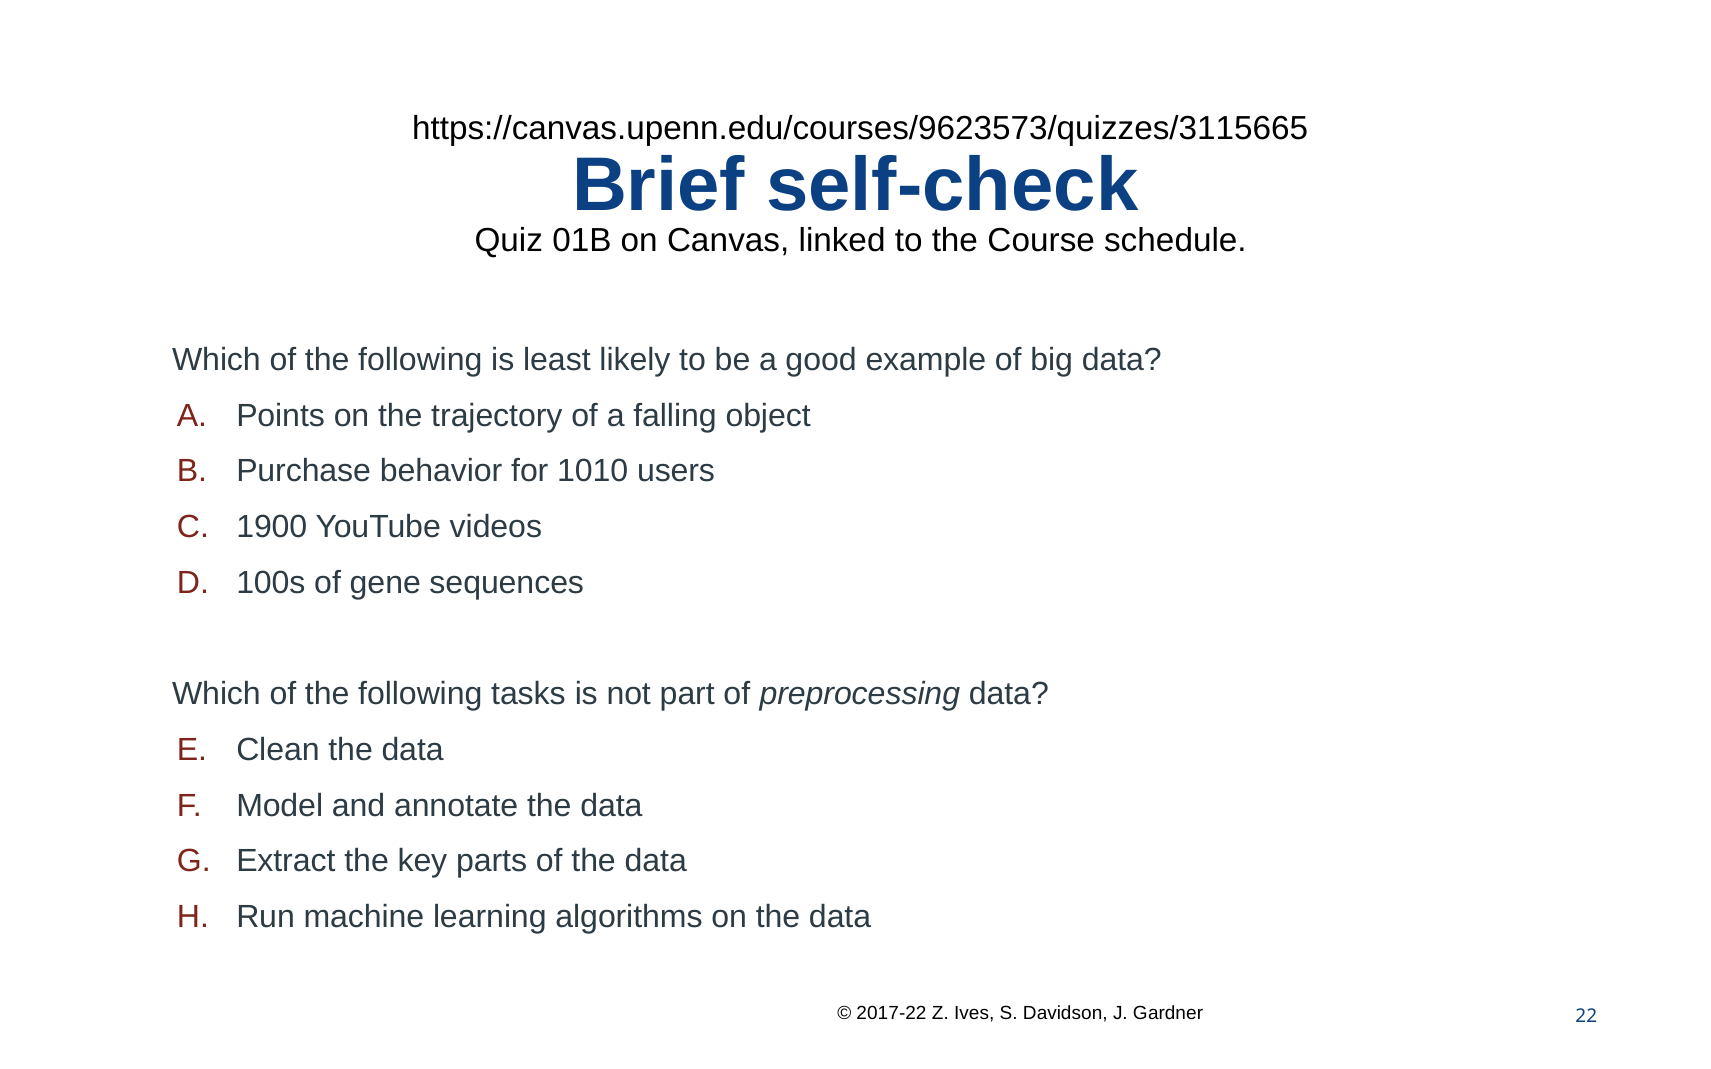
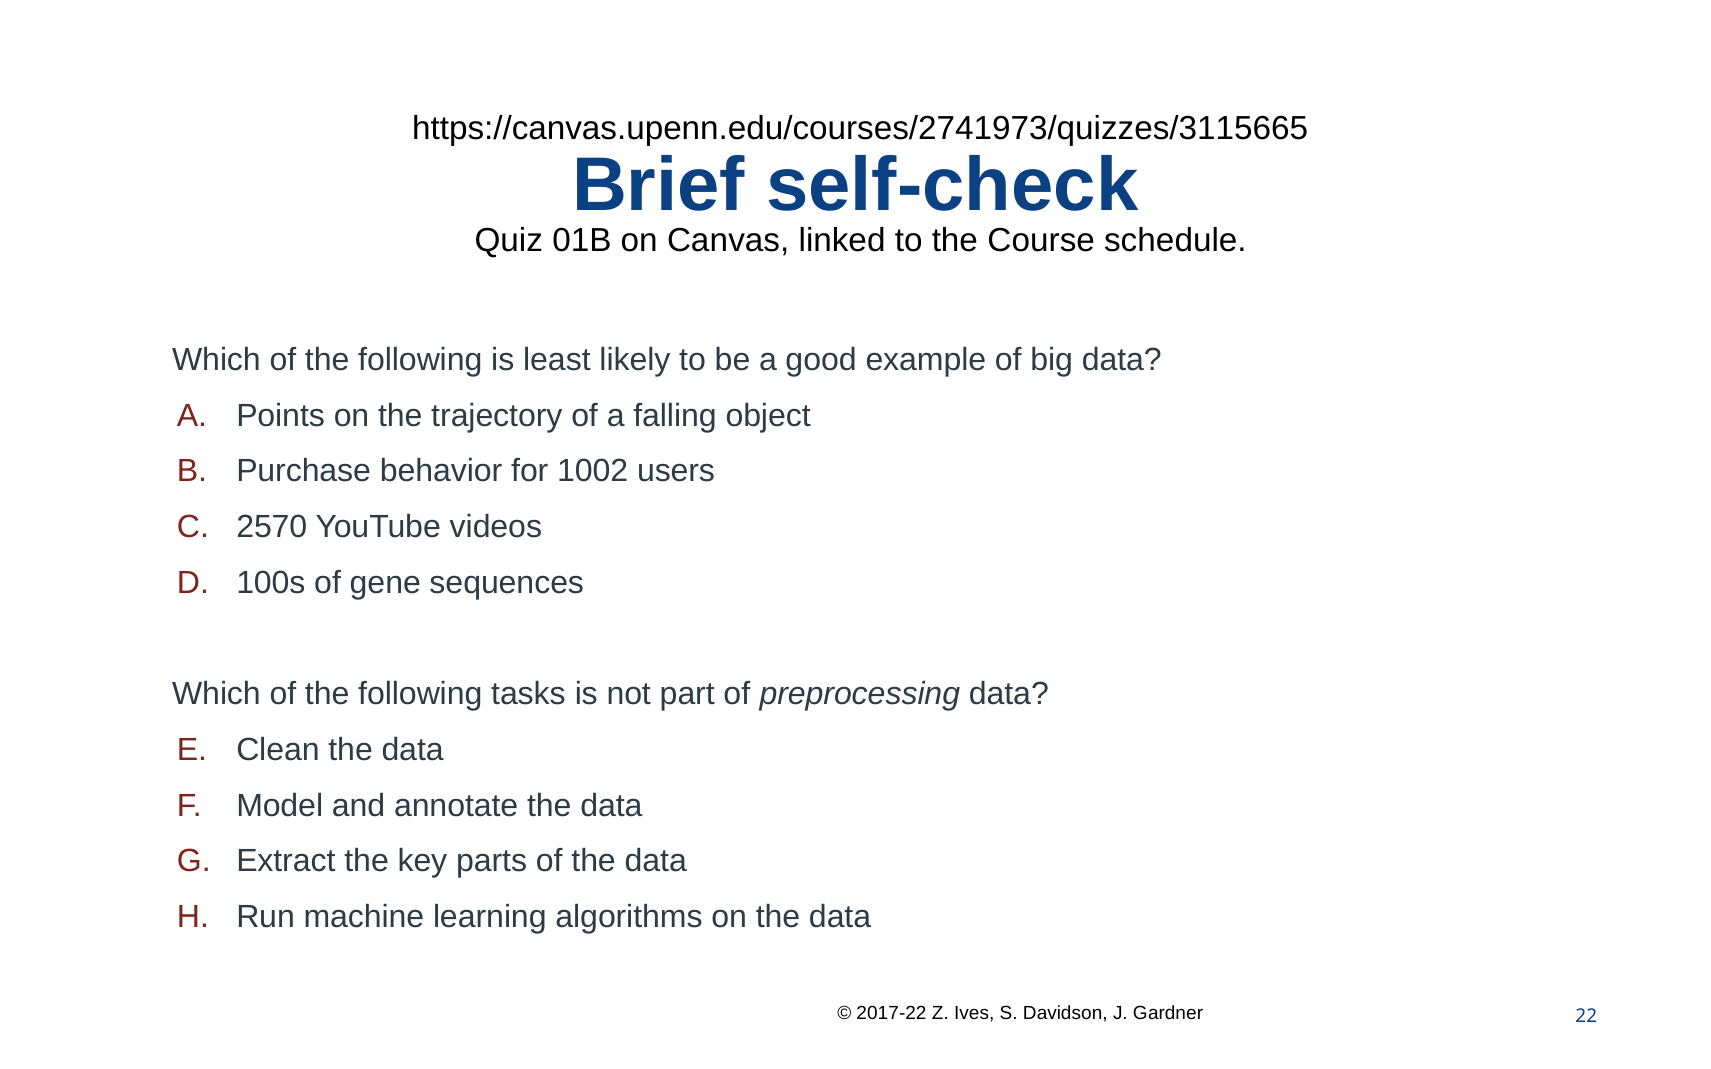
https://canvas.upenn.edu/courses/9623573/quizzes/3115665: https://canvas.upenn.edu/courses/9623573/quizzes/3115665 -> https://canvas.upenn.edu/courses/2741973/quizzes/3115665
1010: 1010 -> 1002
1900: 1900 -> 2570
